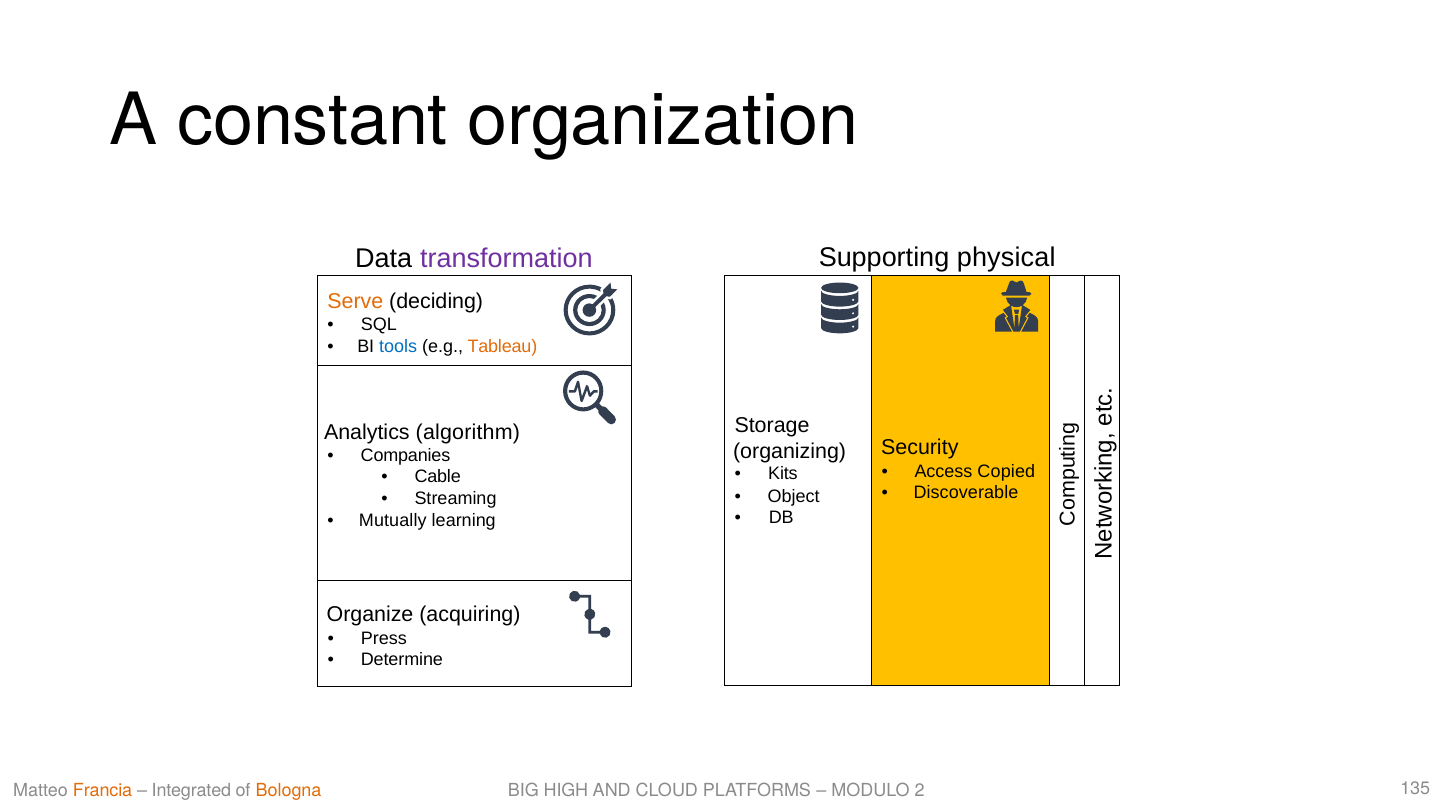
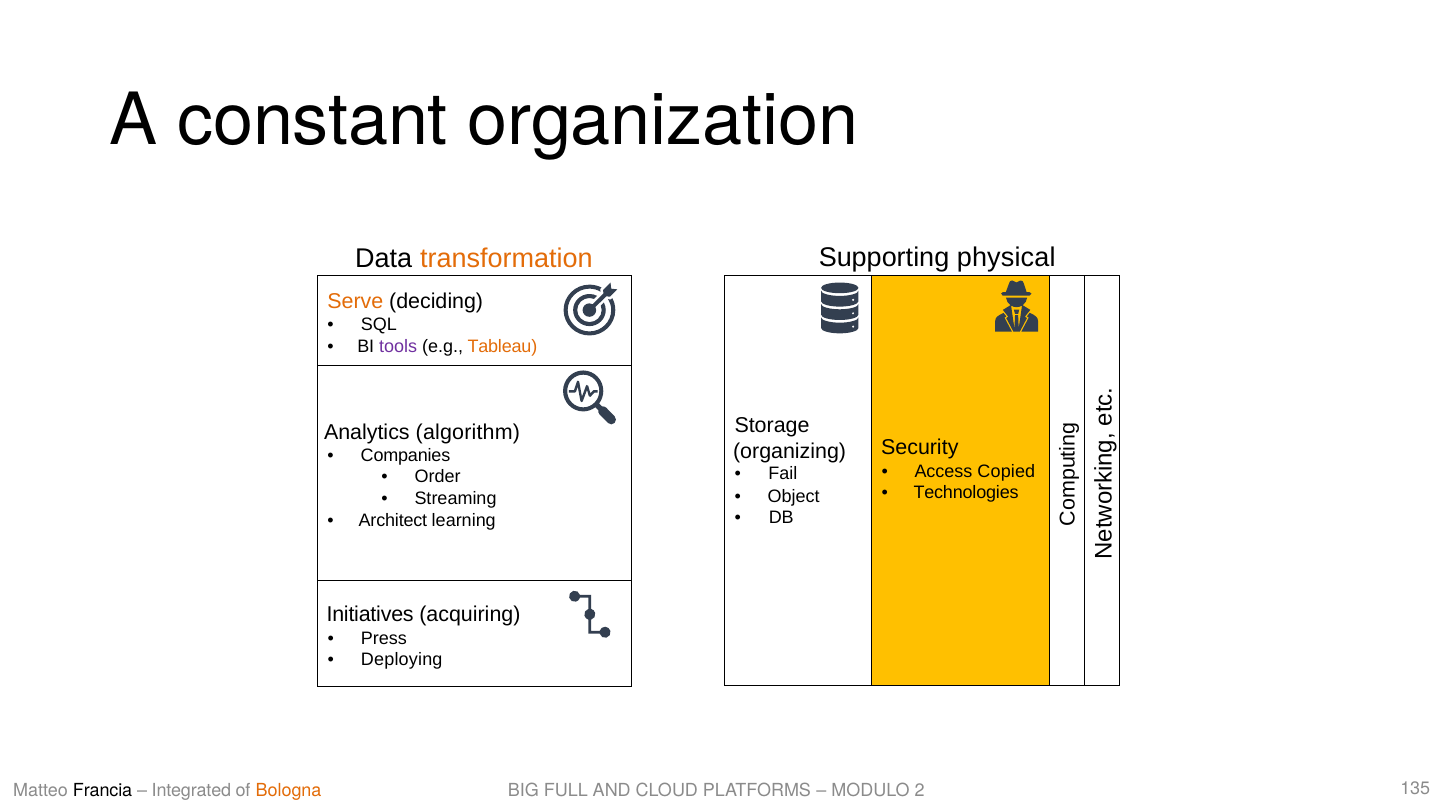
transformation colour: purple -> orange
tools colour: blue -> purple
Kits: Kits -> Fail
Cable: Cable -> Order
Discoverable: Discoverable -> Technologies
Mutually: Mutually -> Architect
Organize: Organize -> Initiatives
Determine: Determine -> Deploying
Francia colour: orange -> black
HIGH: HIGH -> FULL
